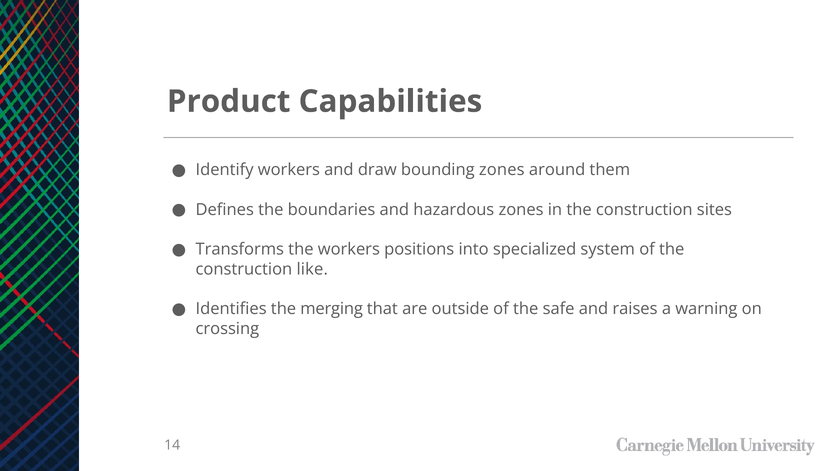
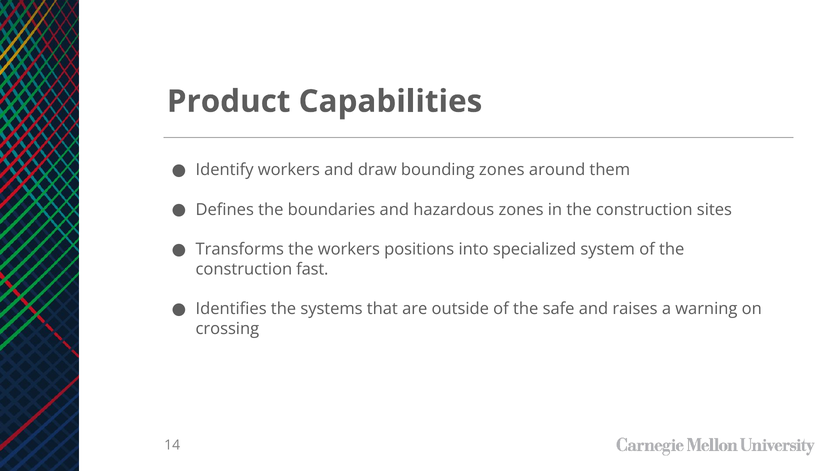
like: like -> fast
merging: merging -> systems
